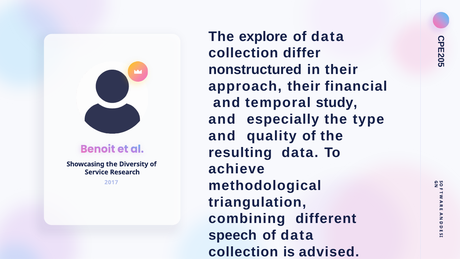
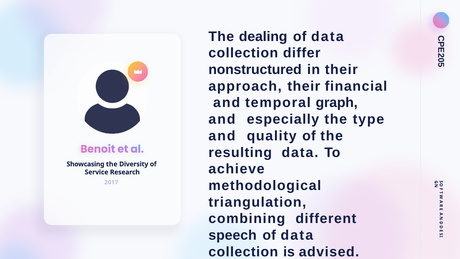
explore: explore -> dealing
study: study -> graph
